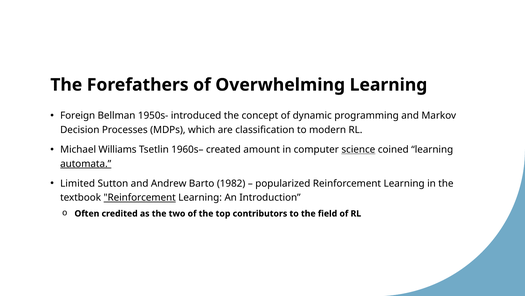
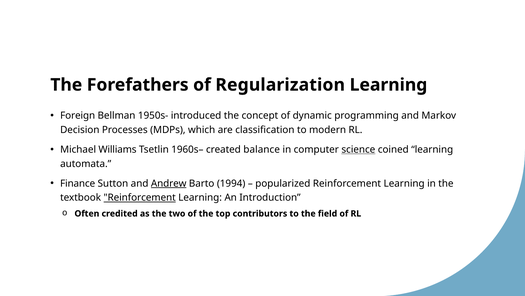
Overwhelming: Overwhelming -> Regularization
amount: amount -> balance
automata underline: present -> none
Limited: Limited -> Finance
Andrew underline: none -> present
1982: 1982 -> 1994
